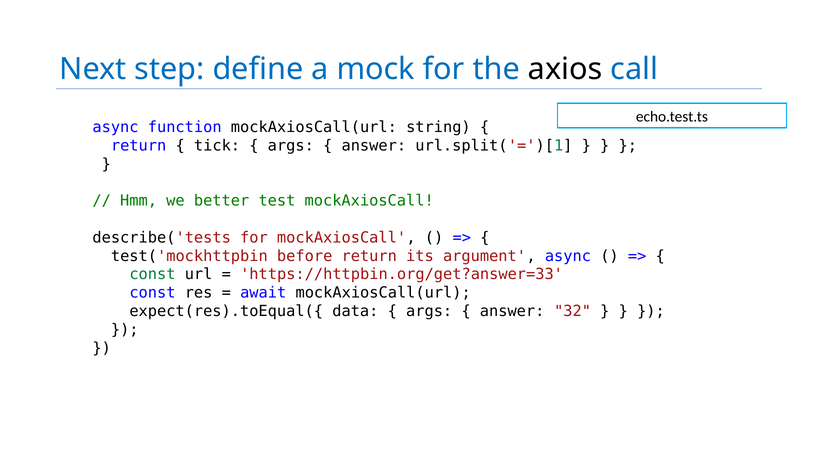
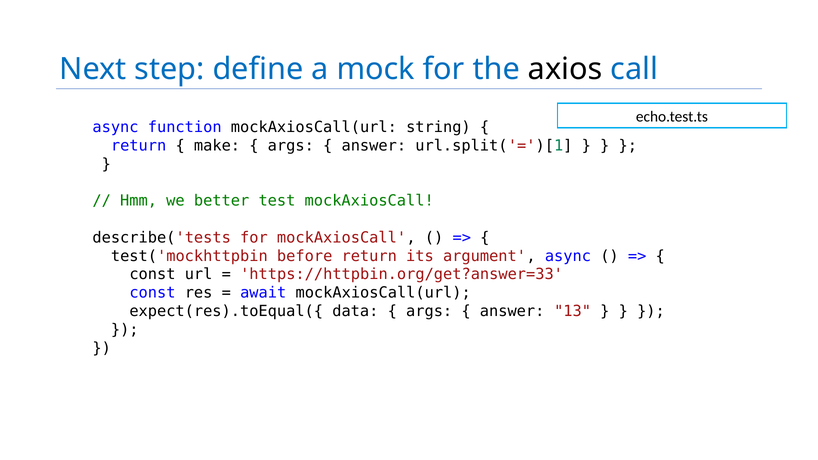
tick: tick -> make
const at (152, 274) colour: green -> black
32: 32 -> 13
